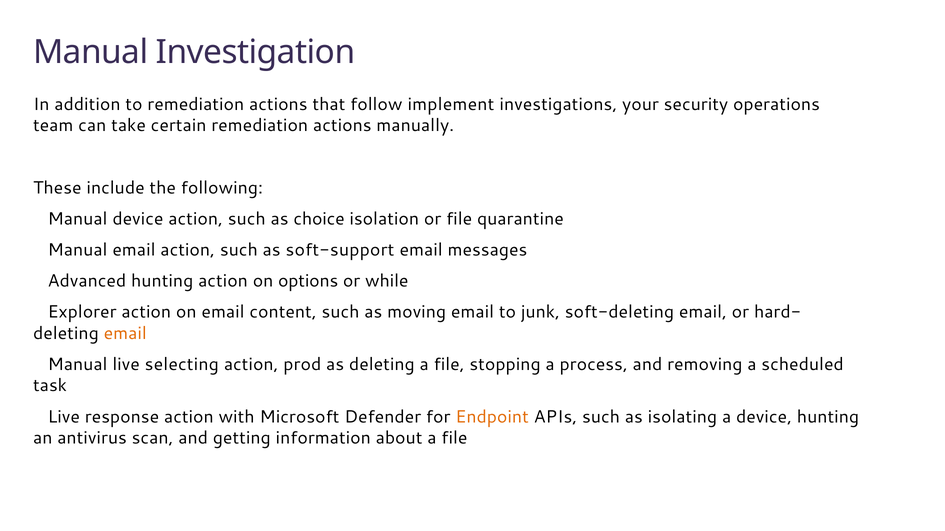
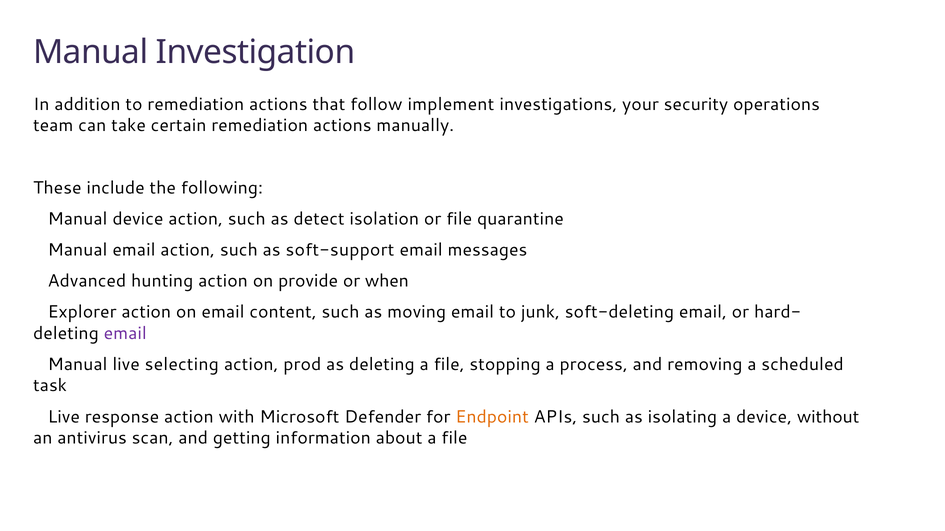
choice: choice -> detect
options: options -> provide
while: while -> when
email at (125, 334) colour: orange -> purple
device hunting: hunting -> without
